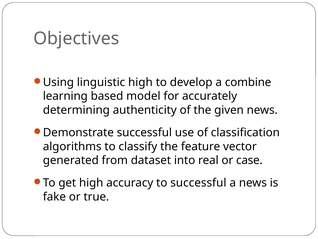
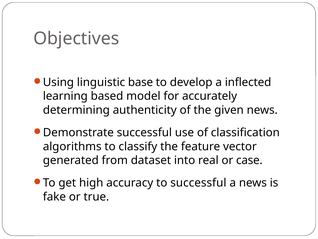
linguistic high: high -> base
combine: combine -> inflected
